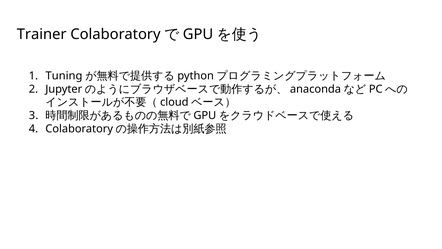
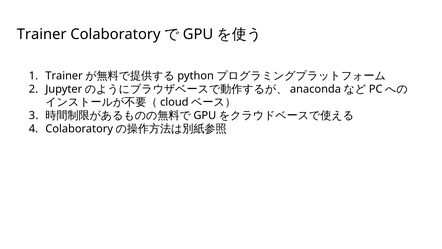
Tuning at (64, 76): Tuning -> Trainer
